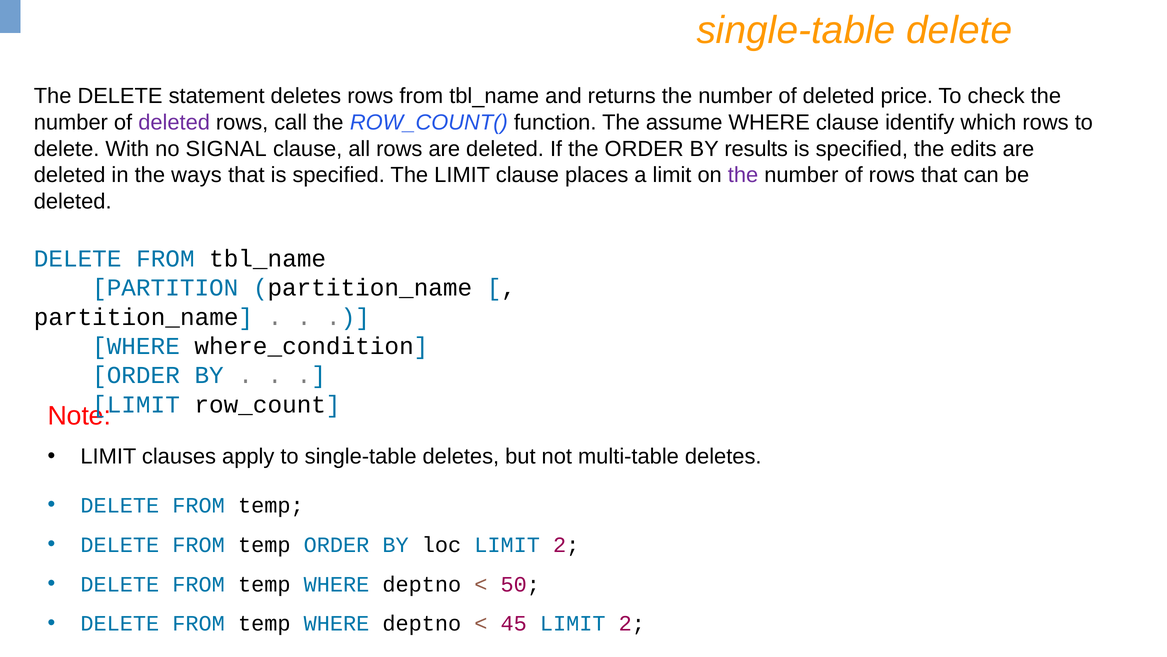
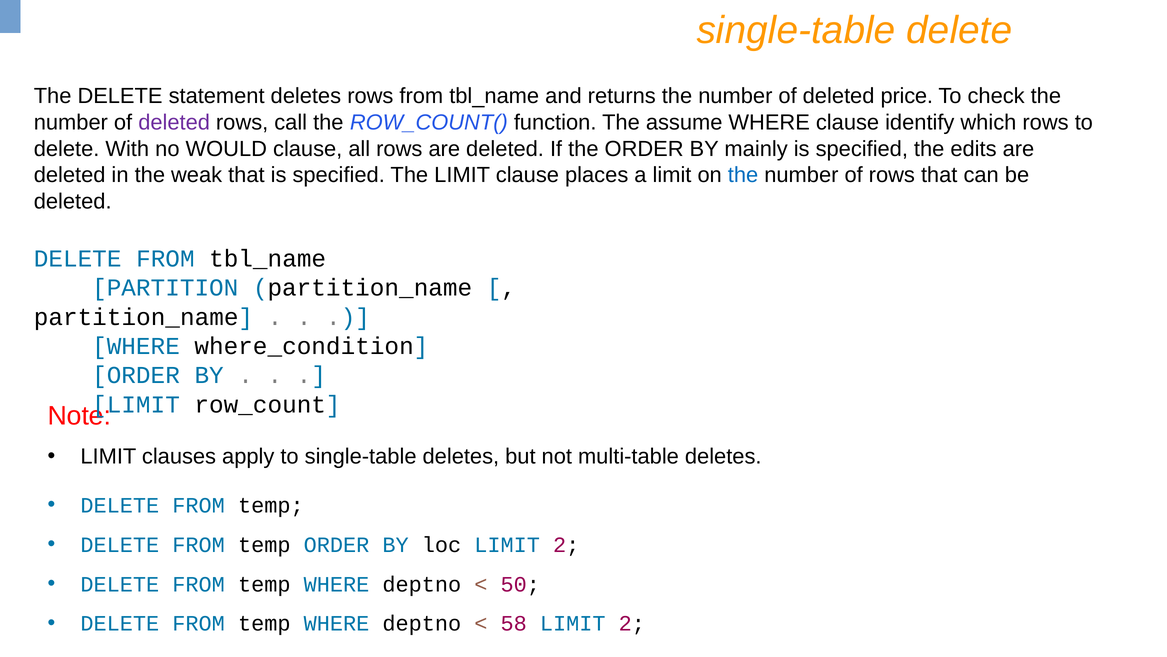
SIGNAL: SIGNAL -> WOULD
results: results -> mainly
ways: ways -> weak
the at (743, 175) colour: purple -> blue
45: 45 -> 58
